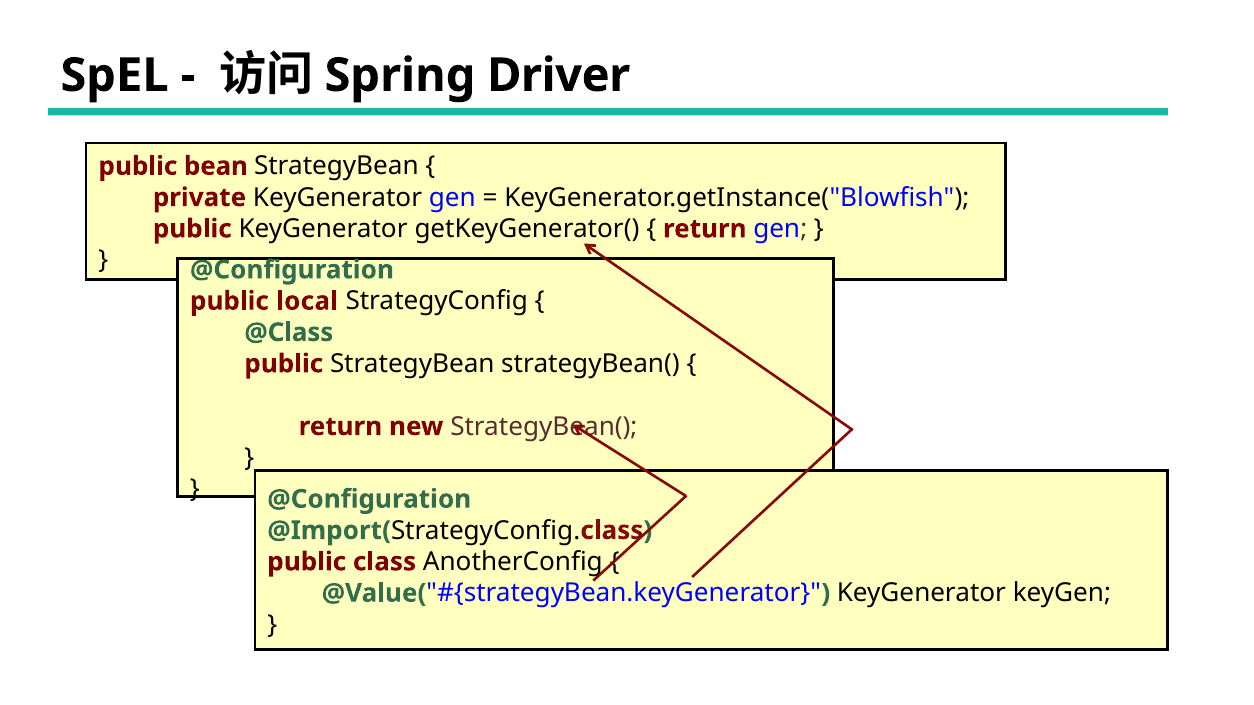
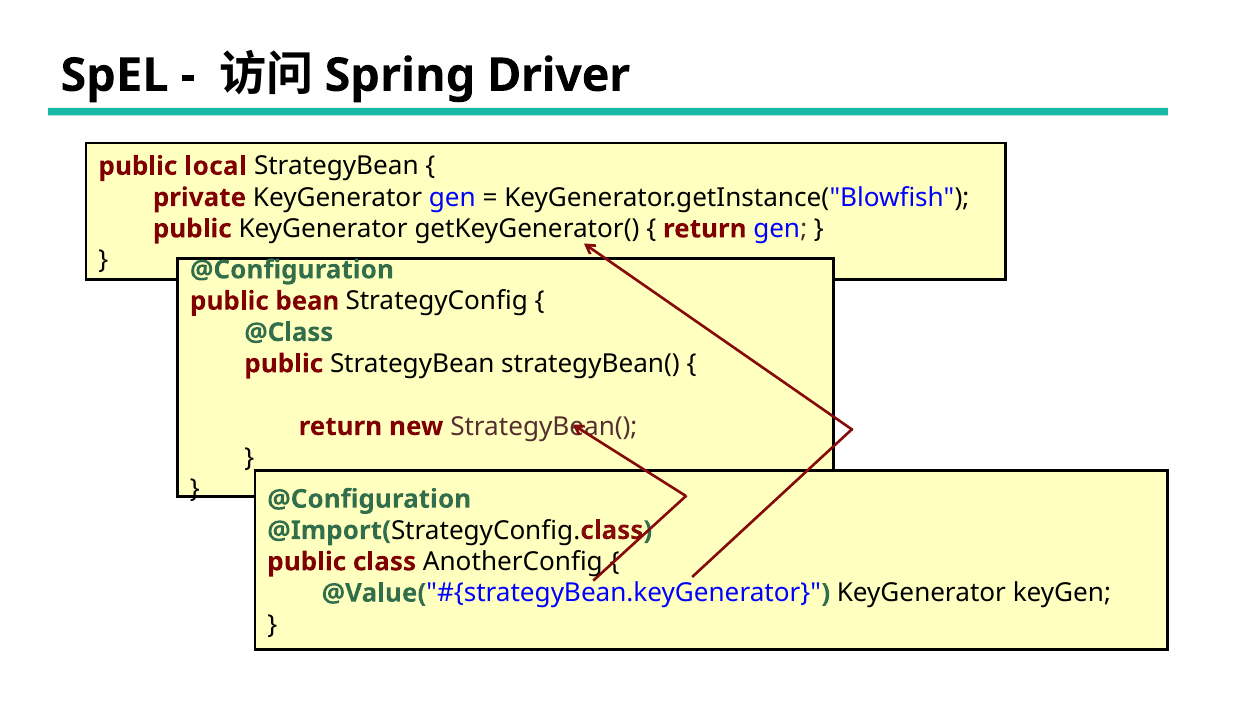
bean: bean -> local
local: local -> bean
